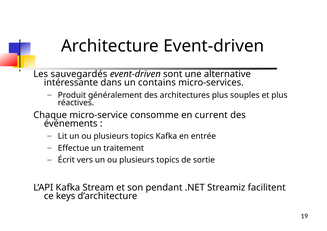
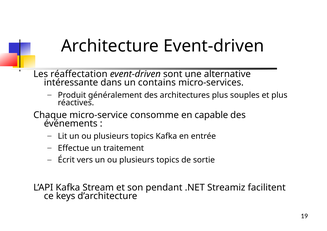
sauvegardés: sauvegardés -> réaffectation
current: current -> capable
